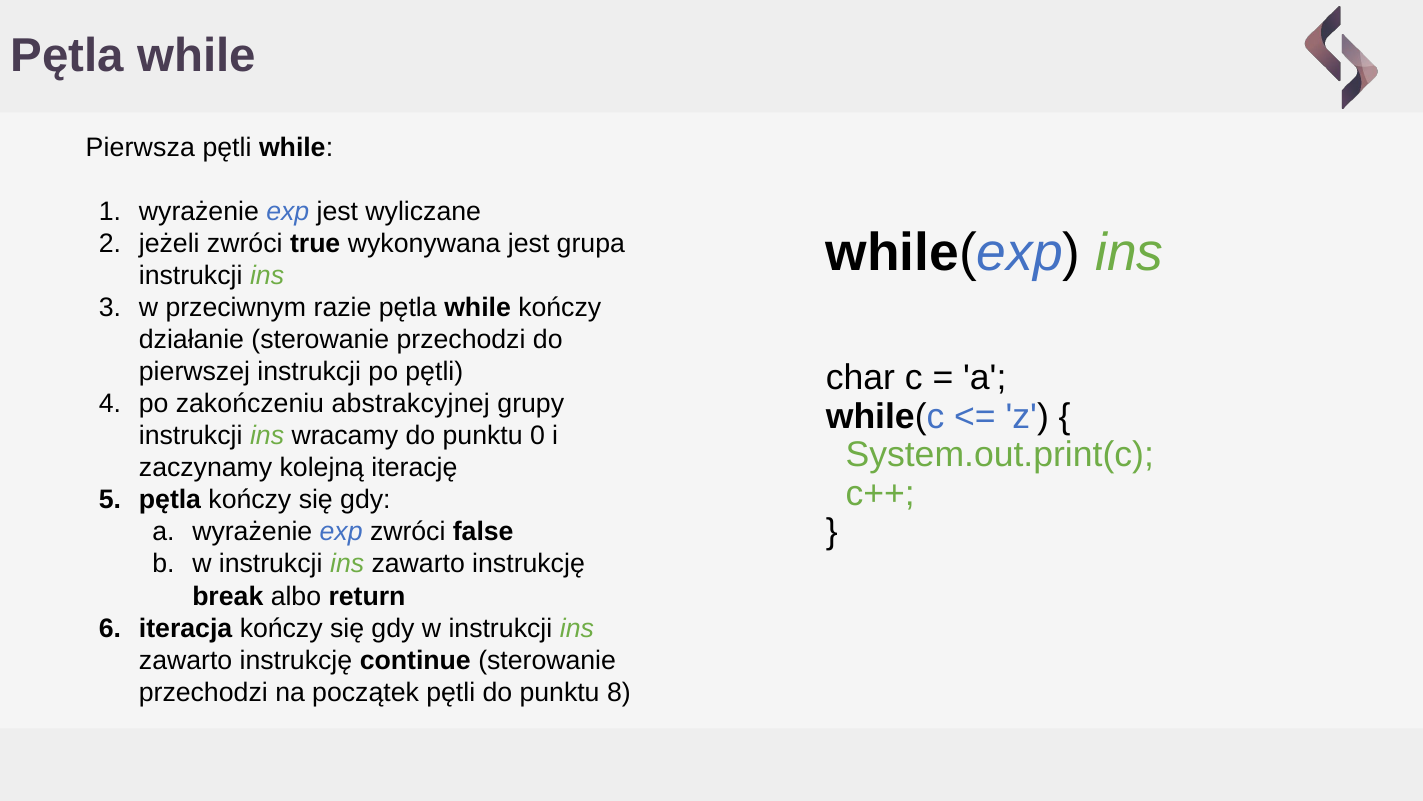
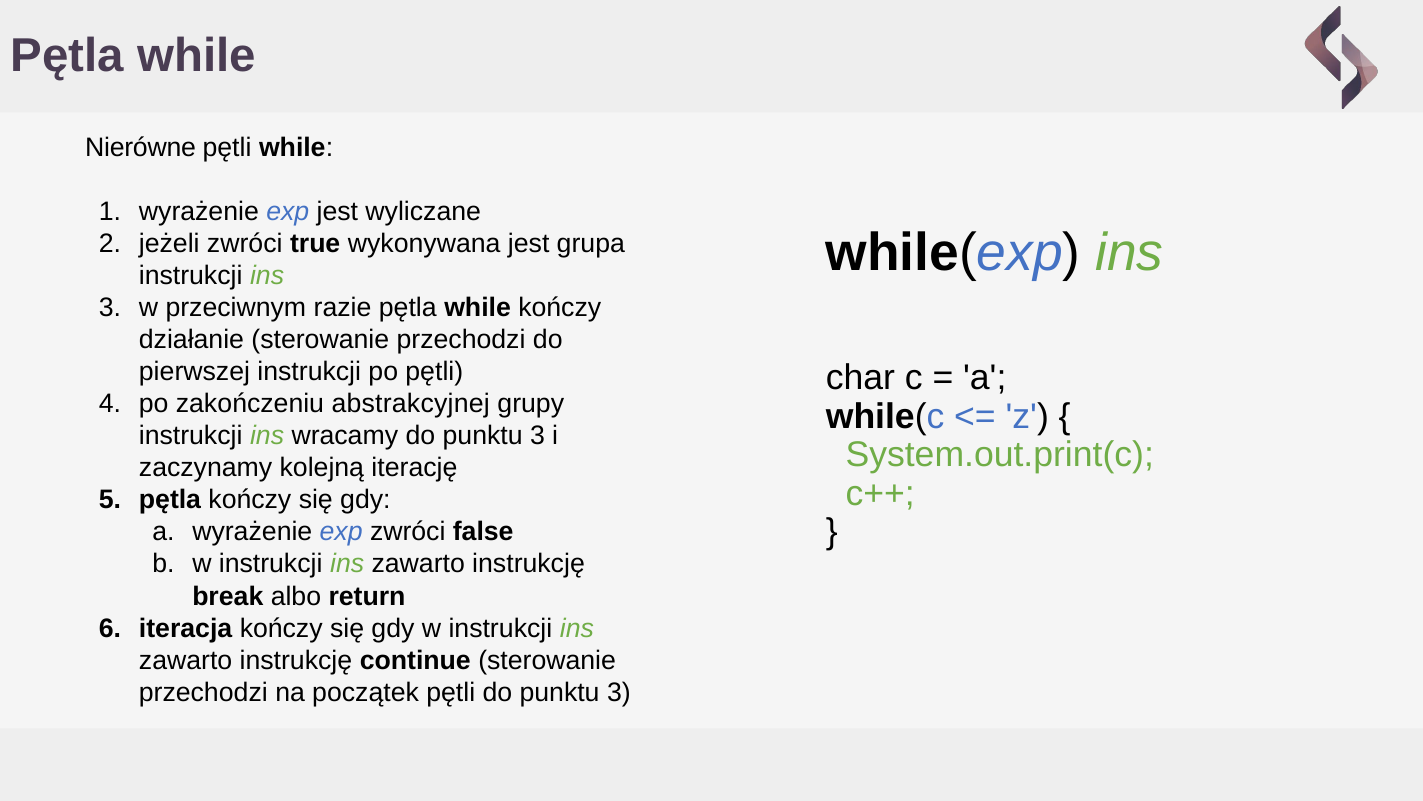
Pierwsza: Pierwsza -> Nierówne
wracamy do punktu 0: 0 -> 3
pętli do punktu 8: 8 -> 3
